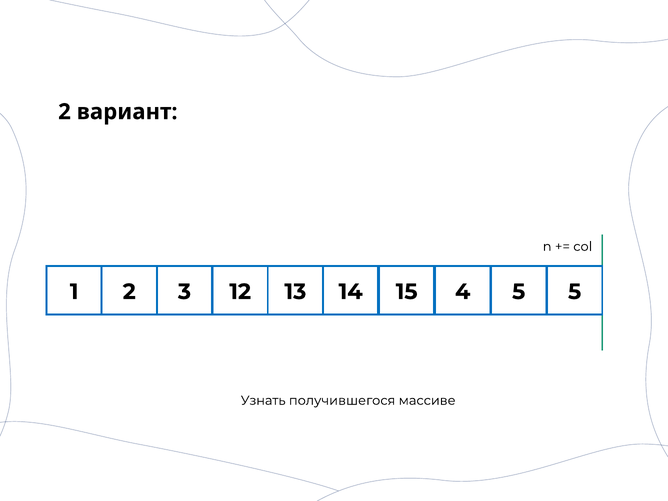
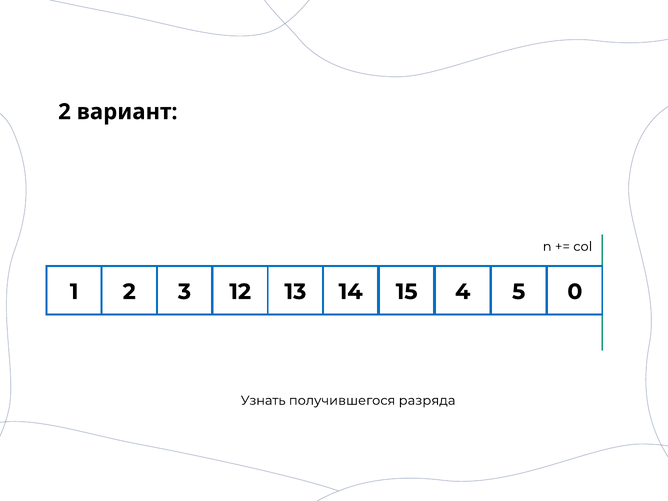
5 5: 5 -> 0
массиве: массиве -> разряда
